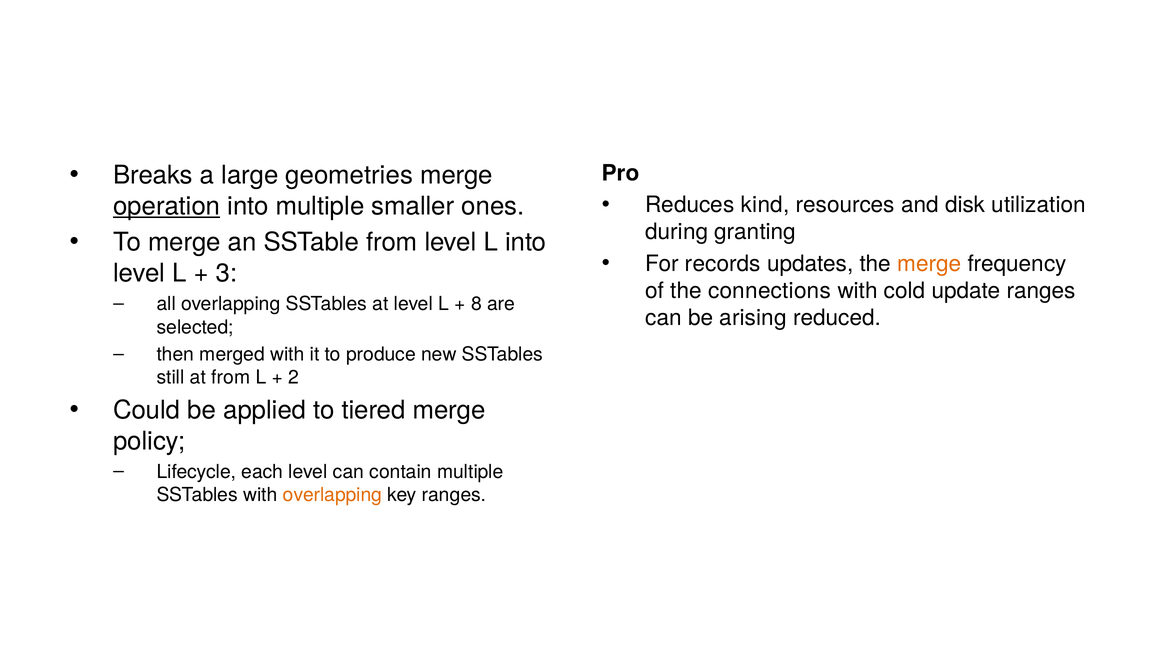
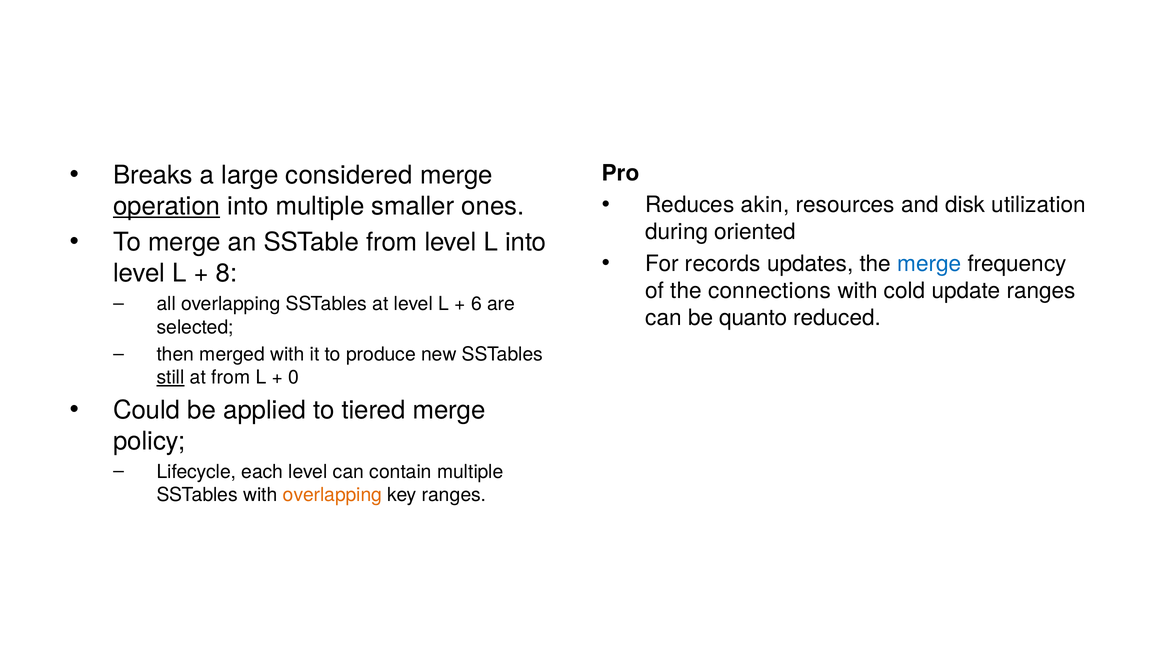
geometries: geometries -> considered
kind: kind -> akin
granting: granting -> oriented
merge at (929, 264) colour: orange -> blue
3: 3 -> 8
8: 8 -> 6
arising: arising -> quanto
still underline: none -> present
2: 2 -> 0
